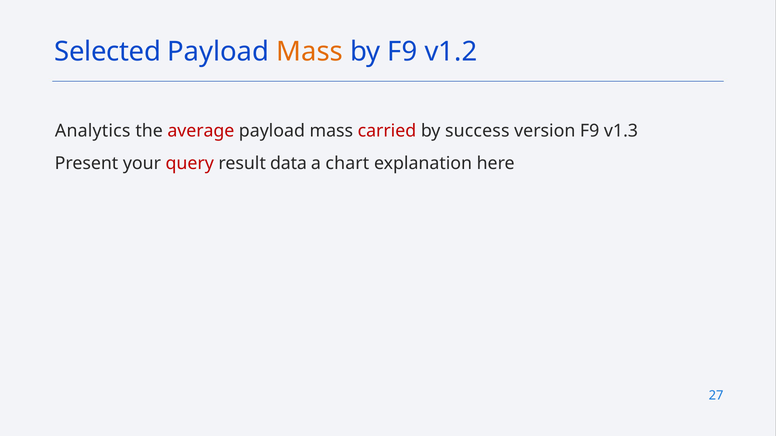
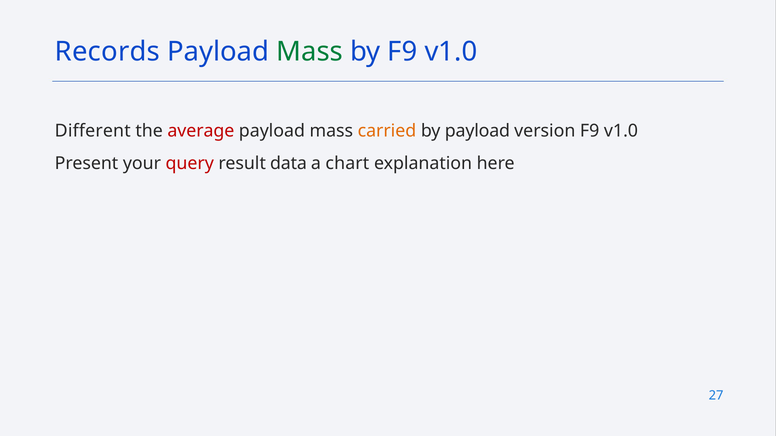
Selected: Selected -> Records
Mass at (310, 52) colour: orange -> green
by F9 v1.2: v1.2 -> v1.0
Analytics: Analytics -> Different
carried colour: red -> orange
by success: success -> payload
version F9 v1.3: v1.3 -> v1.0
